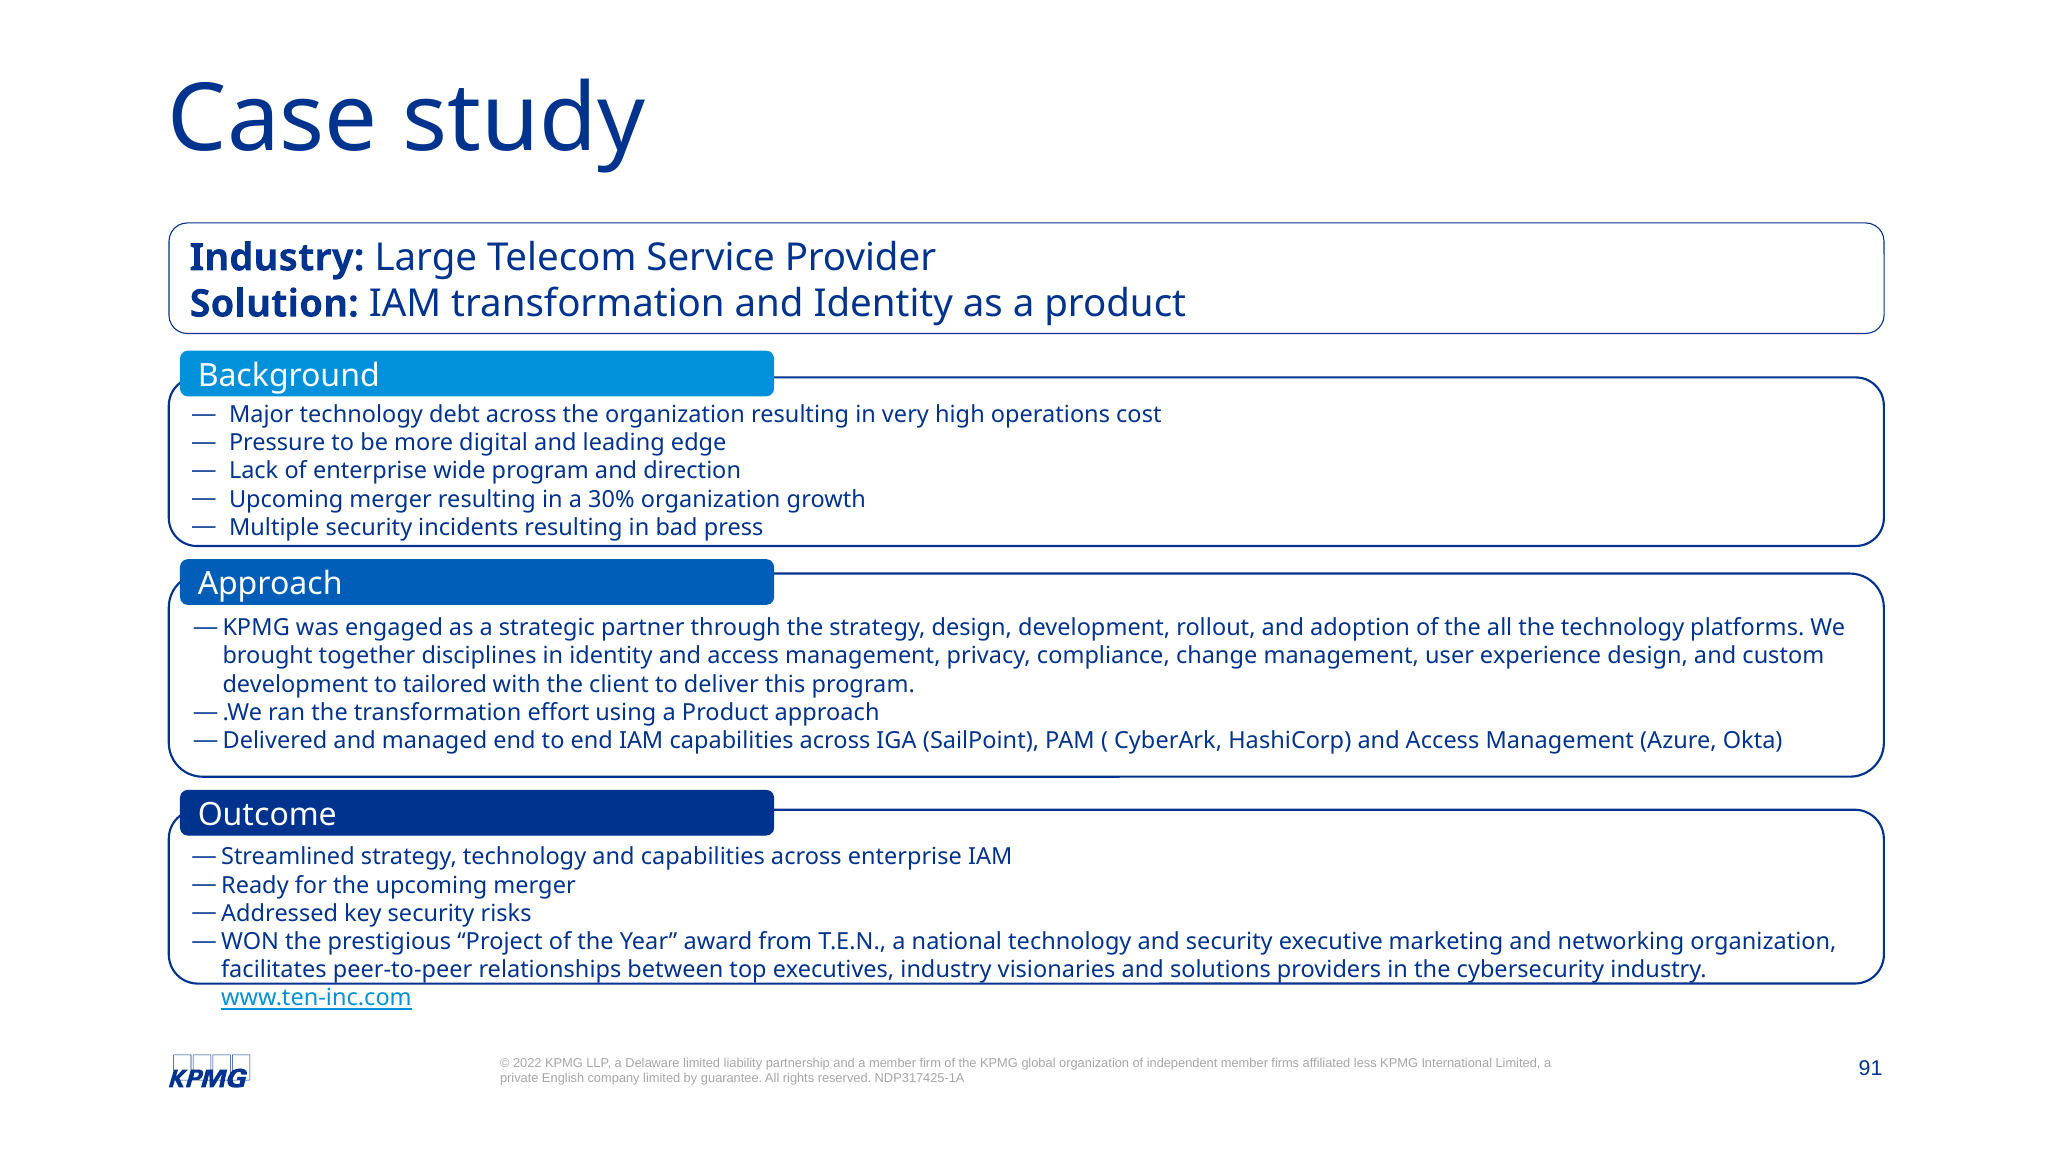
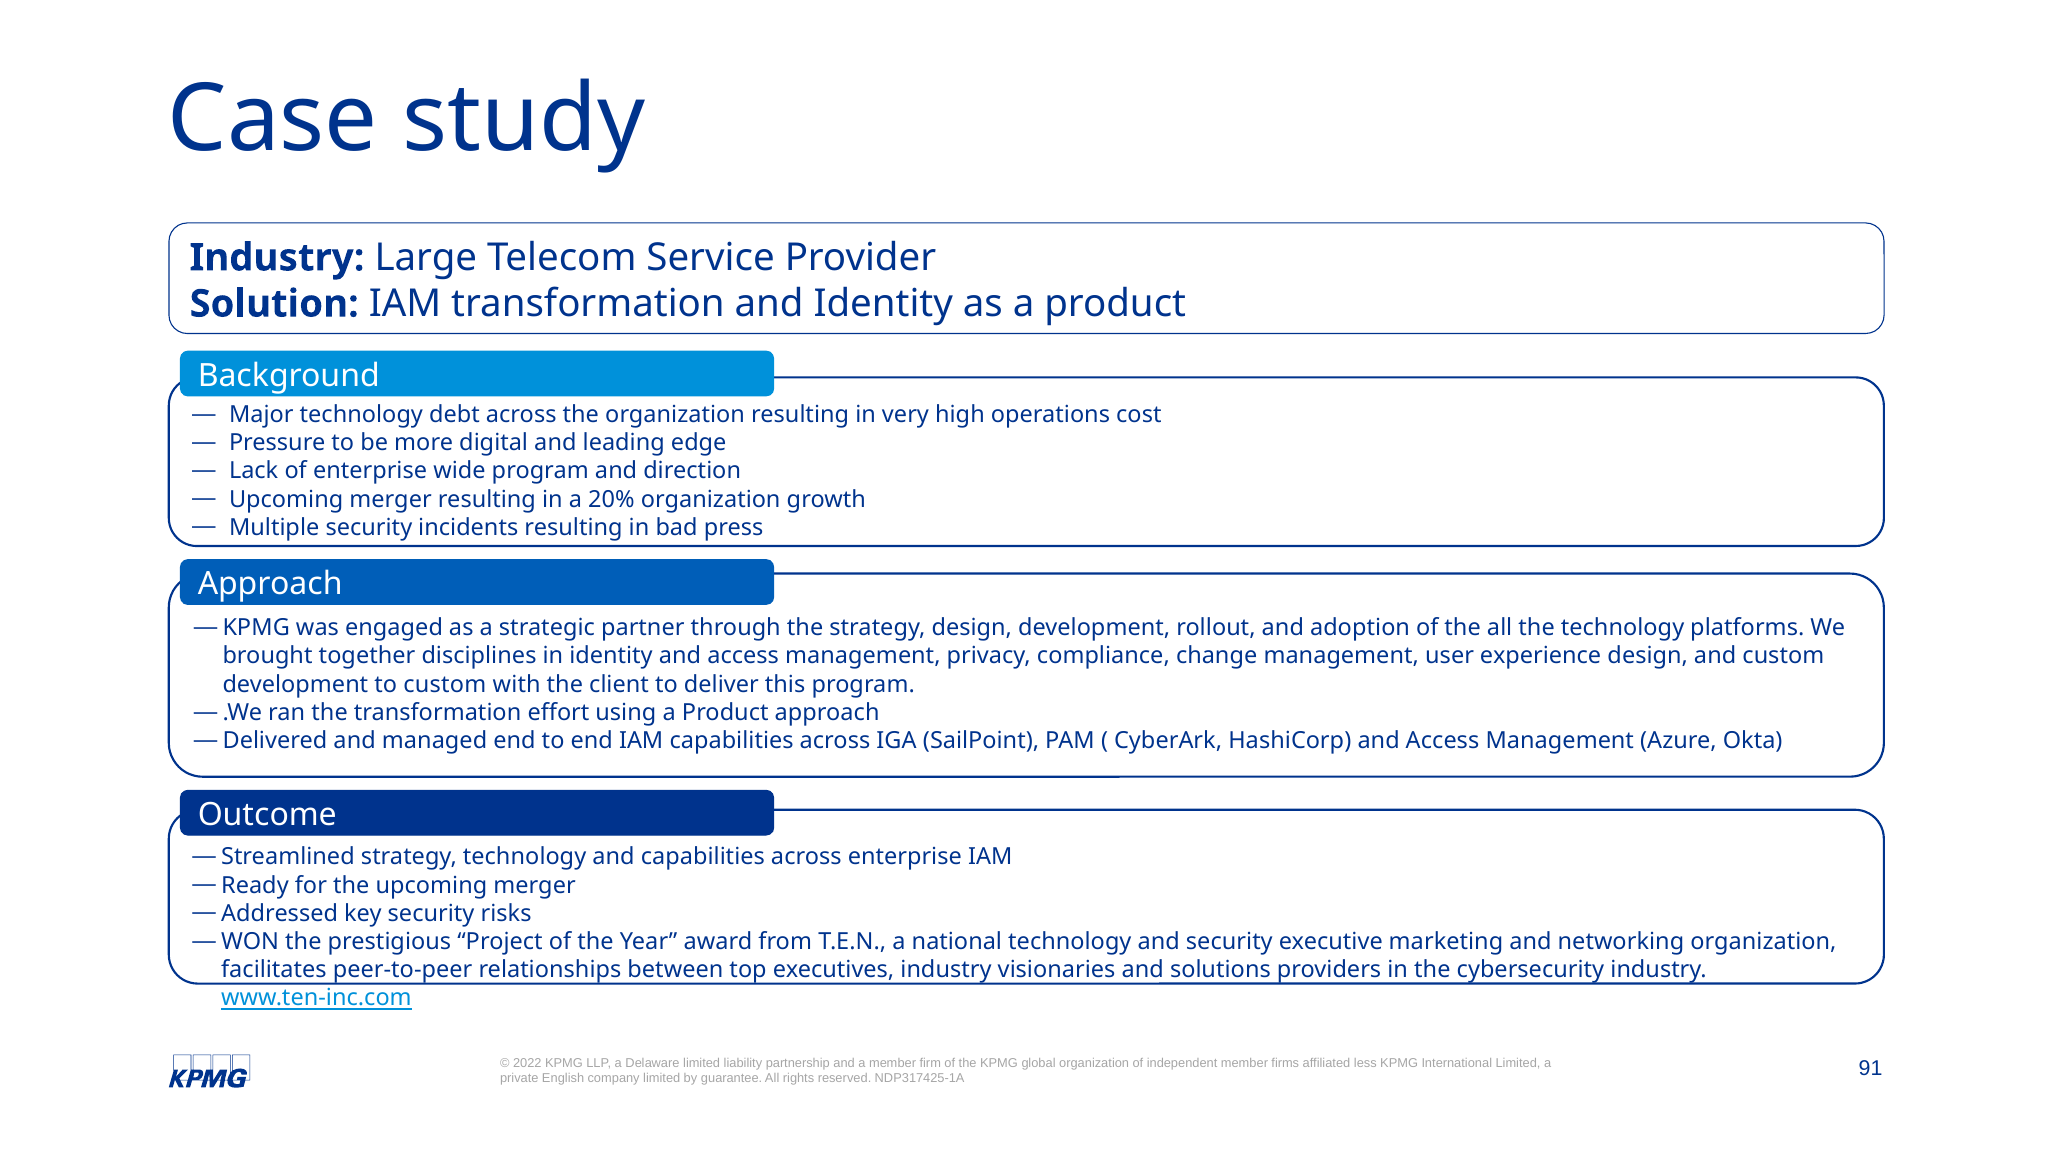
30%: 30% -> 20%
to tailored: tailored -> custom
